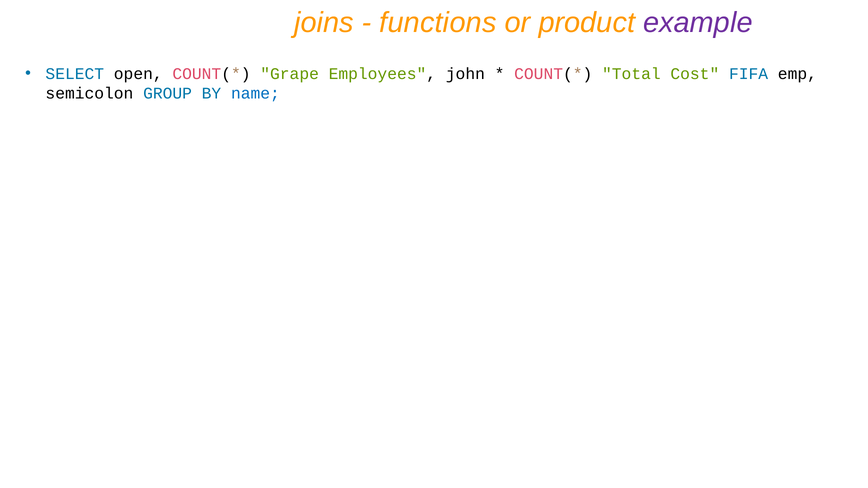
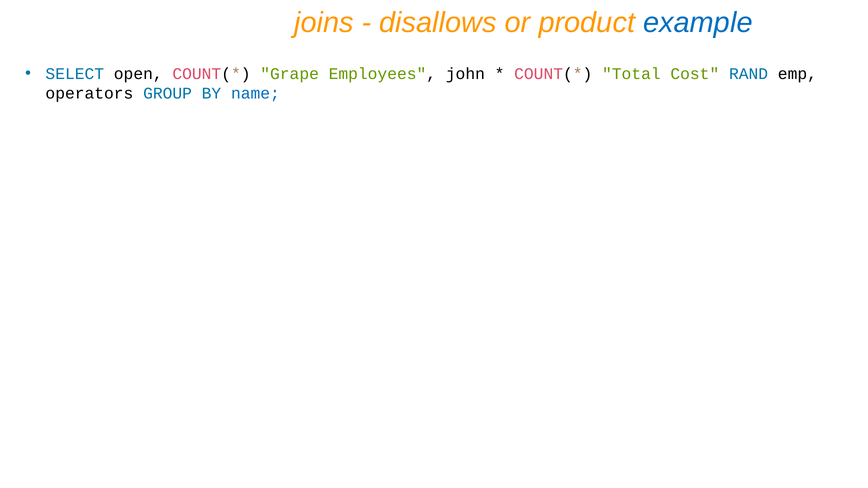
functions: functions -> disallows
example colour: purple -> blue
FIFA: FIFA -> RAND
semicolon: semicolon -> operators
